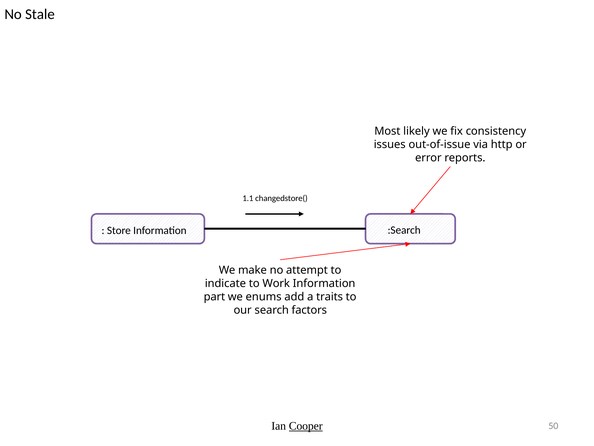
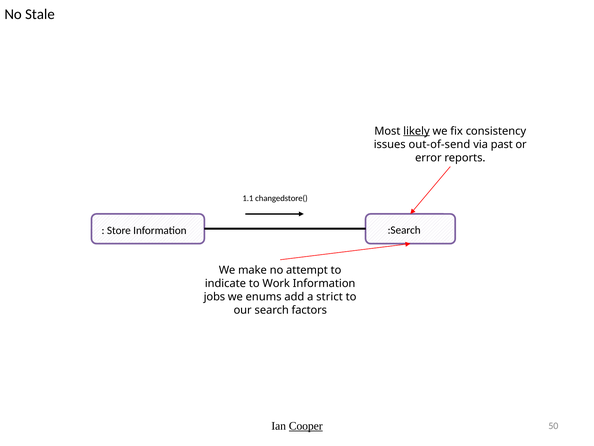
likely underline: none -> present
out-of-issue: out-of-issue -> out-of-send
http: http -> past
part: part -> jobs
traits: traits -> strict
